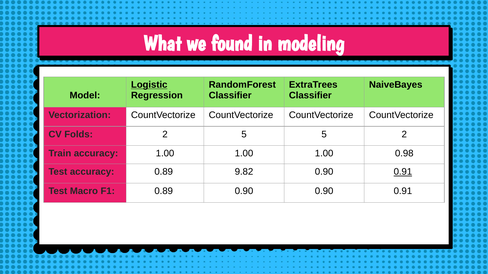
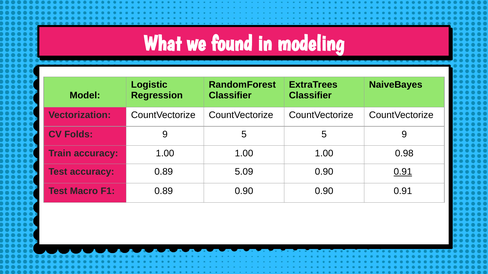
Logistic underline: present -> none
Folds 2: 2 -> 9
5 2: 2 -> 9
9.82: 9.82 -> 5.09
